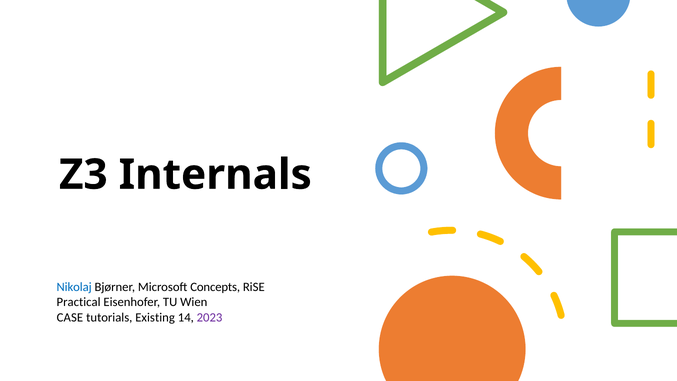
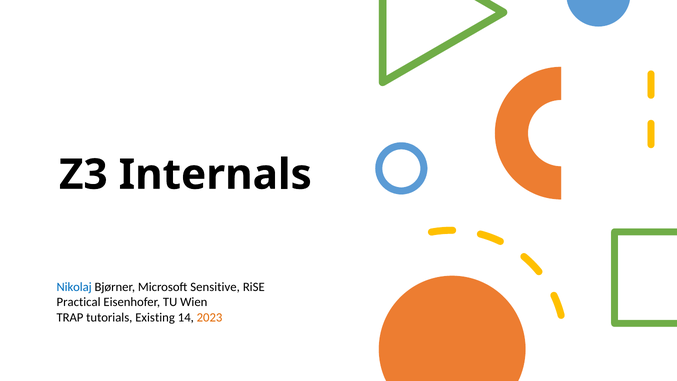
Concepts: Concepts -> Sensitive
CASE: CASE -> TRAP
2023 colour: purple -> orange
